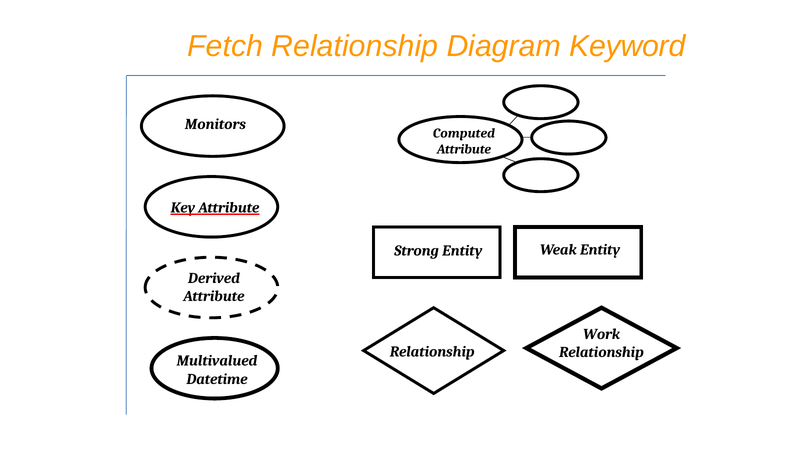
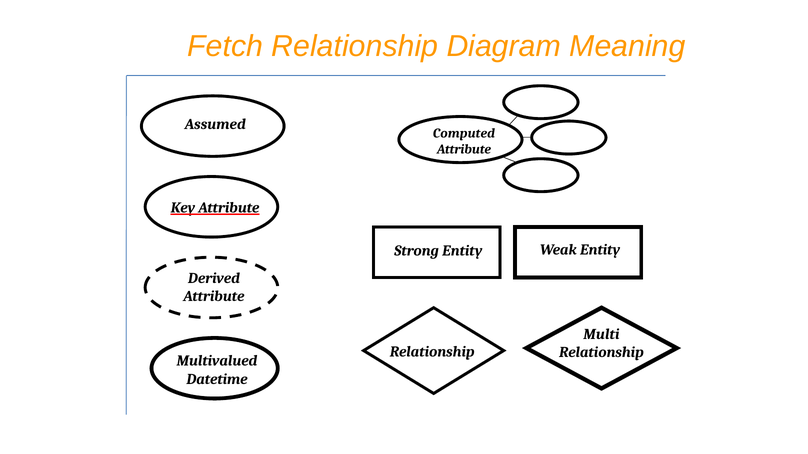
Keyword: Keyword -> Meaning
Monitors: Monitors -> Assumed
Work: Work -> Multi
